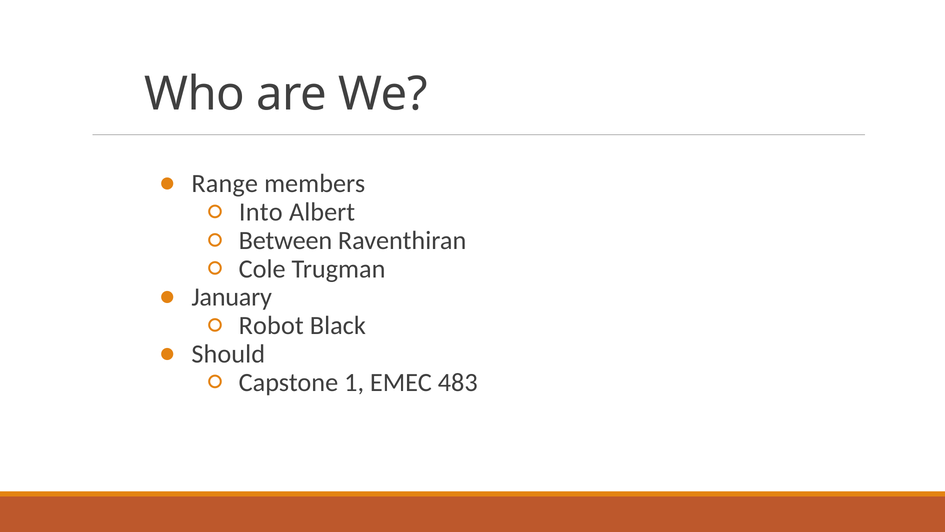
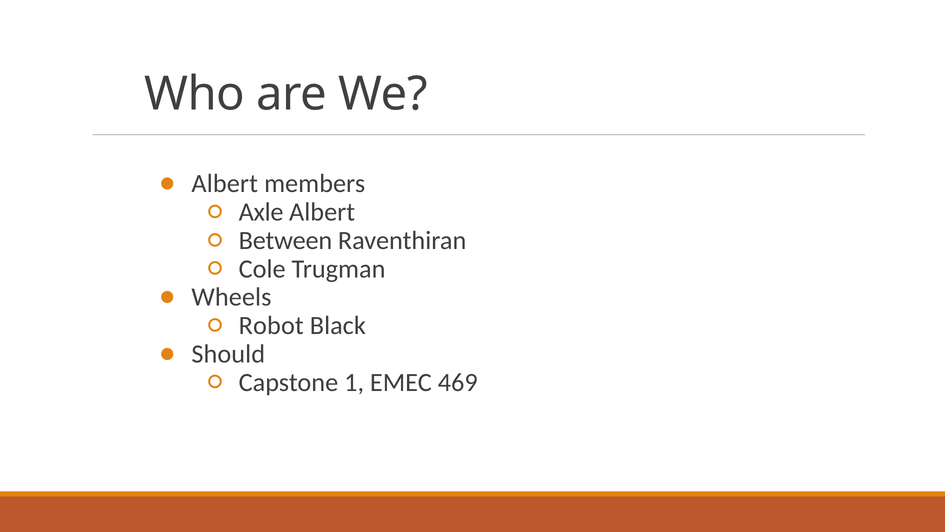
Range at (225, 184): Range -> Albert
Into: Into -> Axle
January: January -> Wheels
483: 483 -> 469
